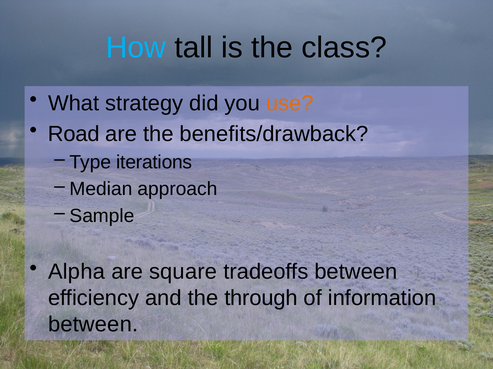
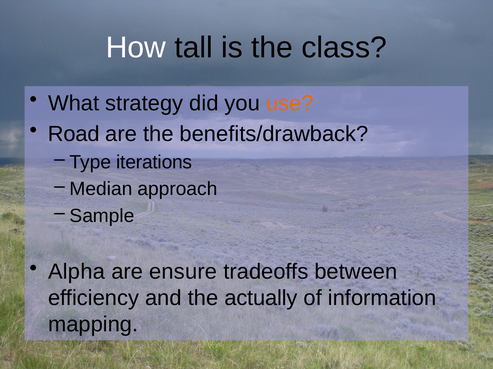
How colour: light blue -> white
square: square -> ensure
through: through -> actually
between at (93, 325): between -> mapping
